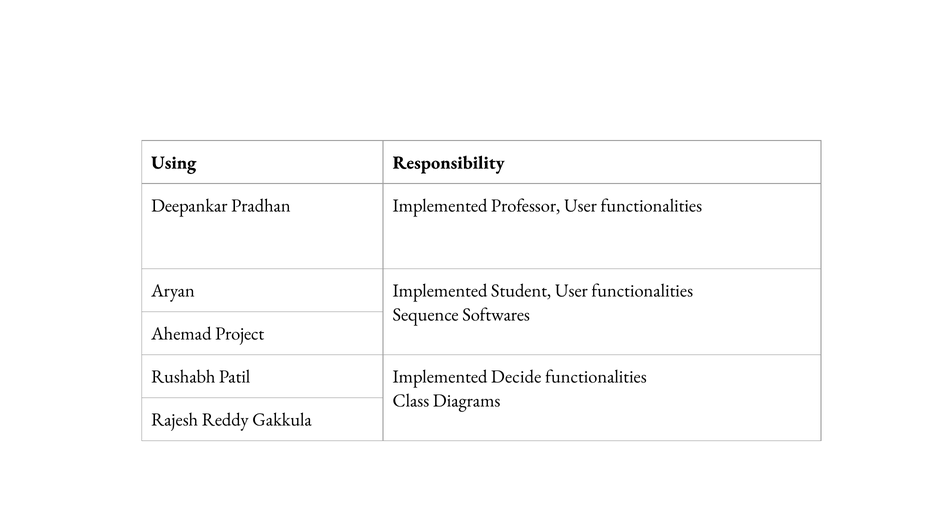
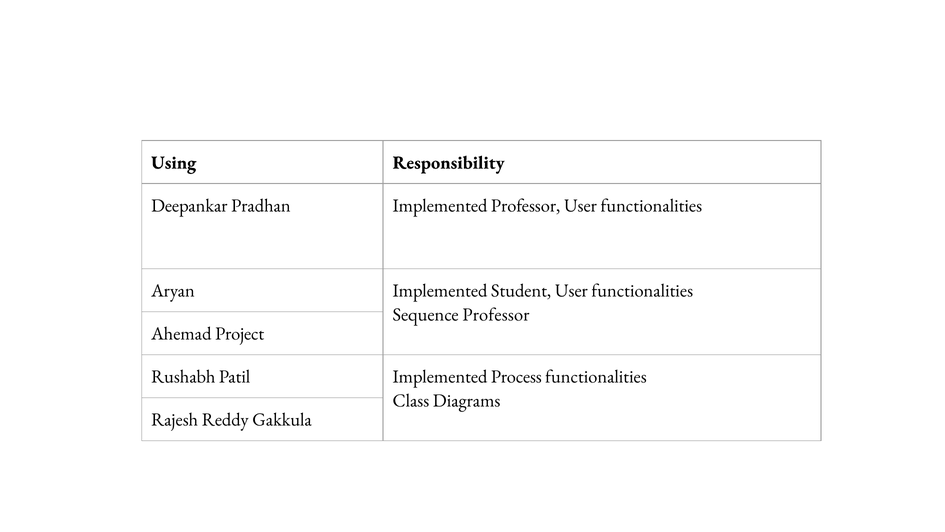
Sequence Softwares: Softwares -> Professor
Decide: Decide -> Process
